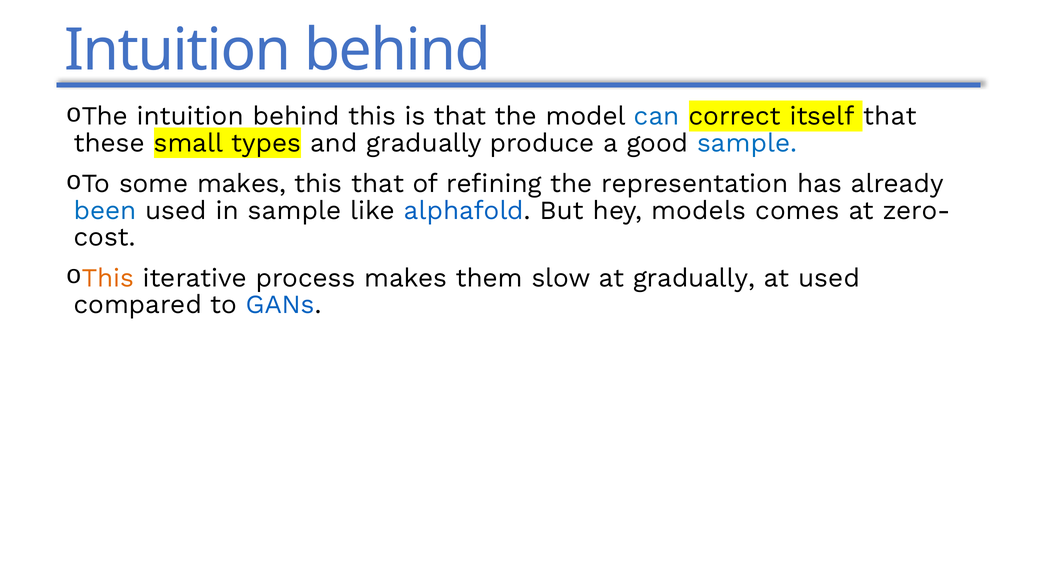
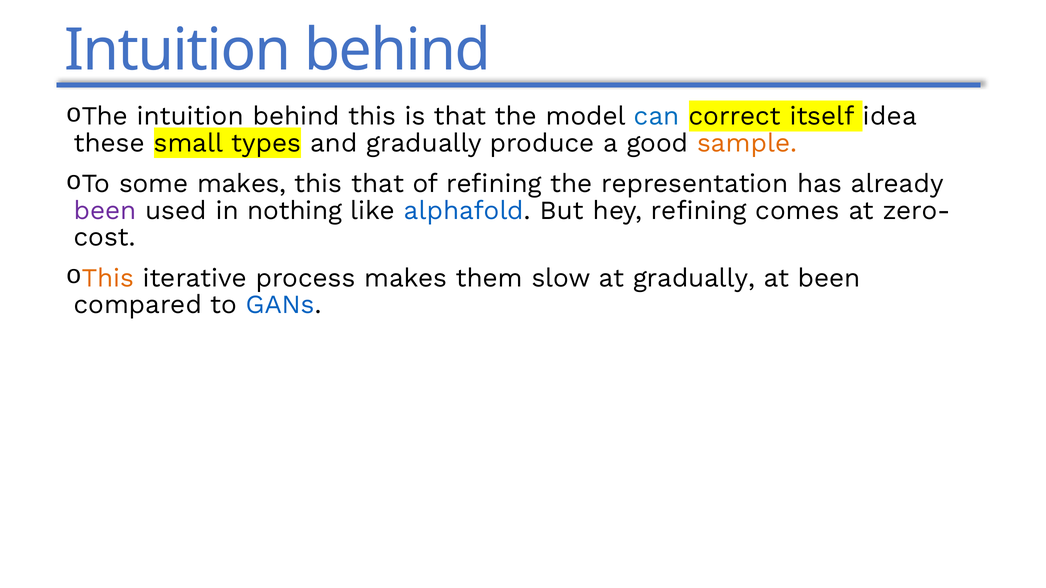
itself that: that -> idea
sample at (747, 143) colour: blue -> orange
been at (105, 211) colour: blue -> purple
in sample: sample -> nothing
hey models: models -> refining
at used: used -> been
